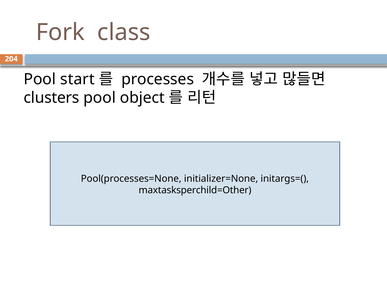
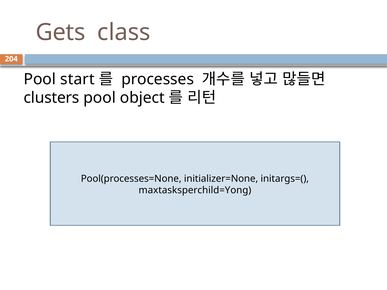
Fork: Fork -> Gets
maxtasksperchild=Other: maxtasksperchild=Other -> maxtasksperchild=Yong
